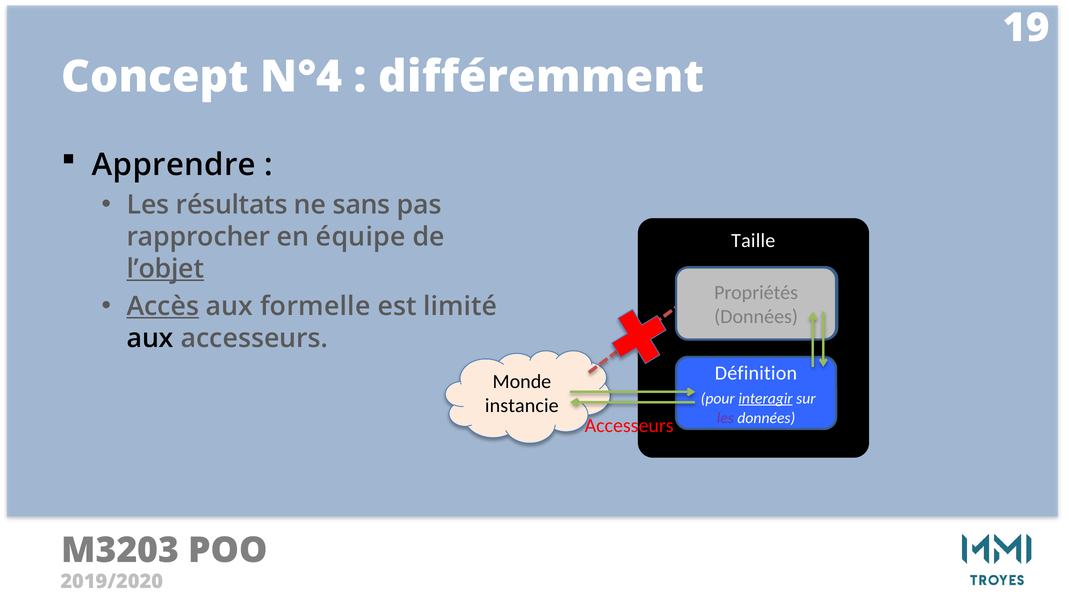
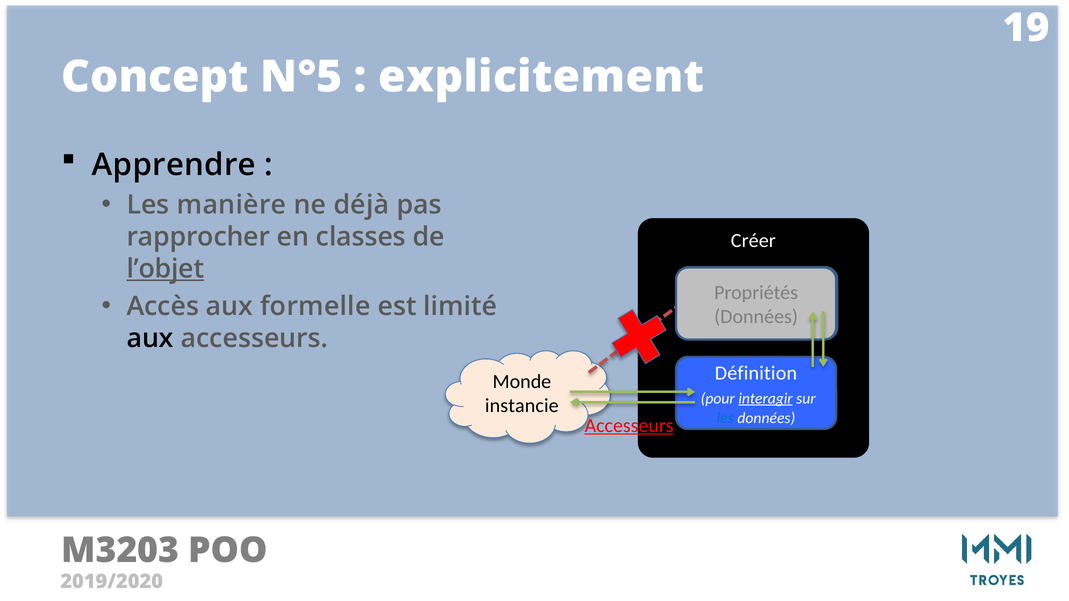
N°4: N°4 -> N°5
différemment: différemment -> explicitement
résultats: résultats -> manière
sans: sans -> déjà
équipe: équipe -> classes
Taille: Taille -> Créer
Accès underline: present -> none
les at (725, 418) colour: purple -> blue
Accesseurs at (629, 426) underline: none -> present
